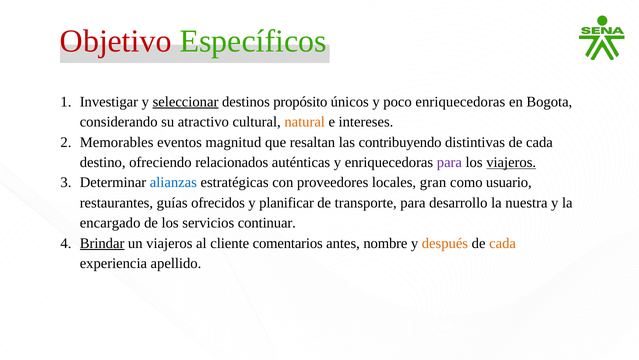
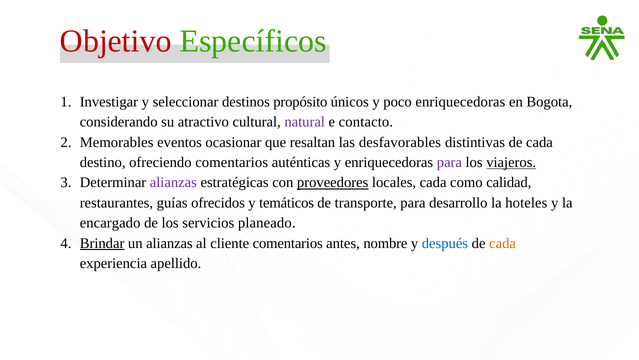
seleccionar underline: present -> none
natural colour: orange -> purple
intereses: intereses -> contacto
magnitud: magnitud -> ocasionar
contribuyendo: contribuyendo -> desfavorables
ofreciendo relacionados: relacionados -> comentarios
alianzas at (173, 182) colour: blue -> purple
proveedores underline: none -> present
locales gran: gran -> cada
usuario: usuario -> calidad
planificar: planificar -> temáticos
nuestra: nuestra -> hoteles
continuar: continuar -> planeado
un viajeros: viajeros -> alianzas
después colour: orange -> blue
